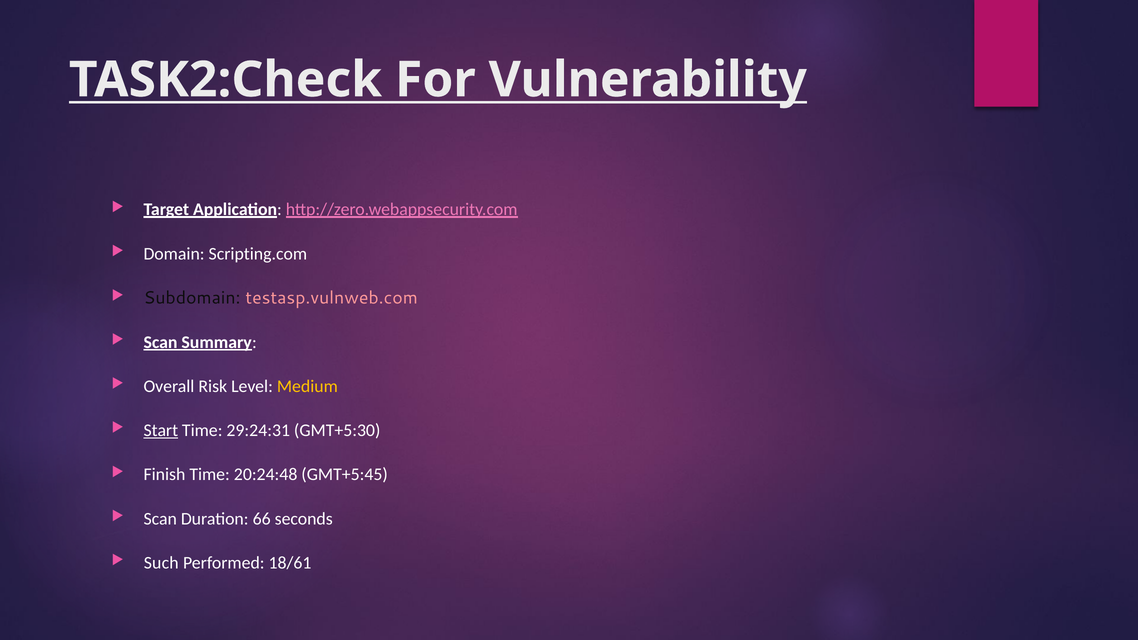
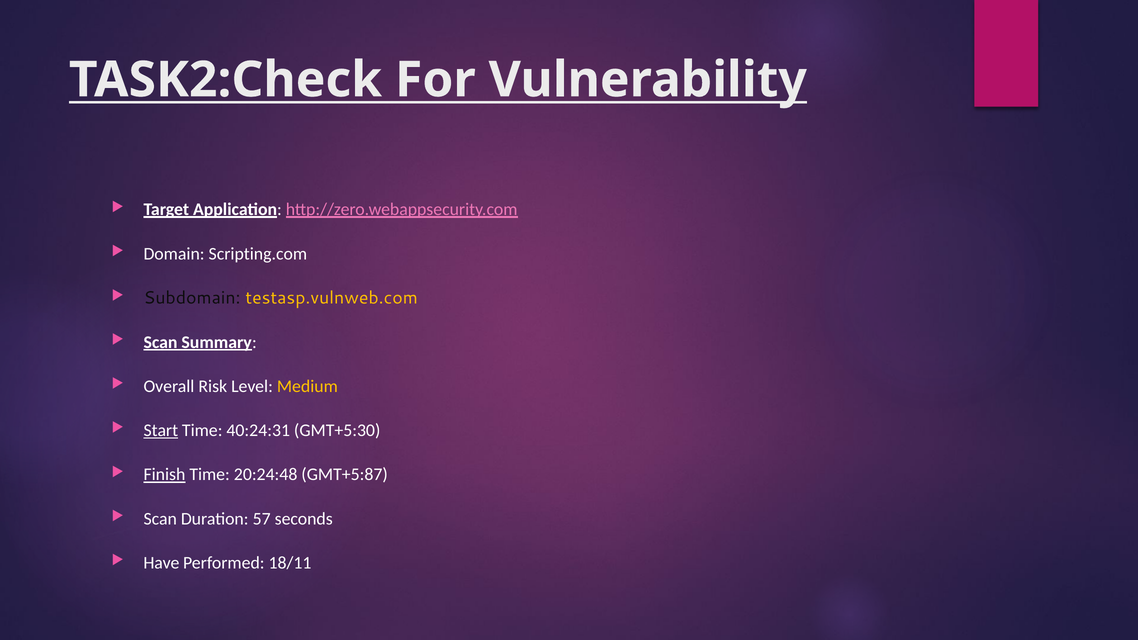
testasp.vulnweb.com colour: pink -> yellow
29:24:31: 29:24:31 -> 40:24:31
Finish underline: none -> present
GMT+5:45: GMT+5:45 -> GMT+5:87
66: 66 -> 57
Such: Such -> Have
18/61: 18/61 -> 18/11
